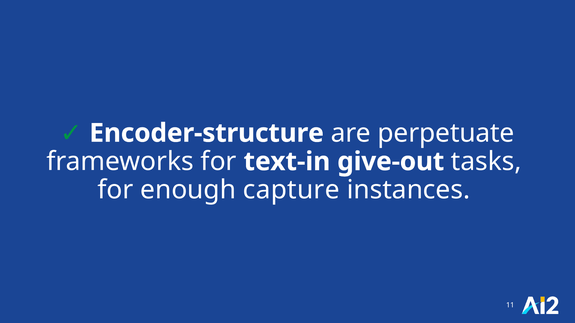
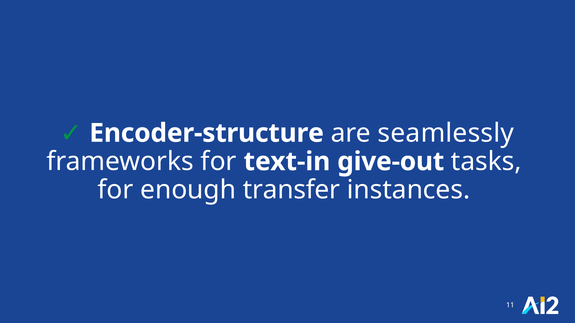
perpetuate: perpetuate -> seamlessly
capture: capture -> transfer
